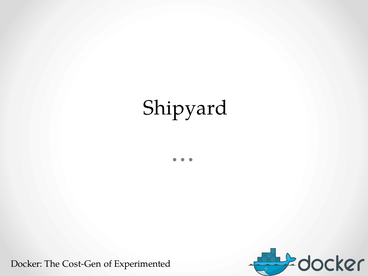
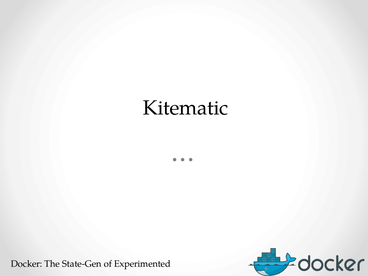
Shipyard: Shipyard -> Kitematic
Cost-Gen: Cost-Gen -> State-Gen
